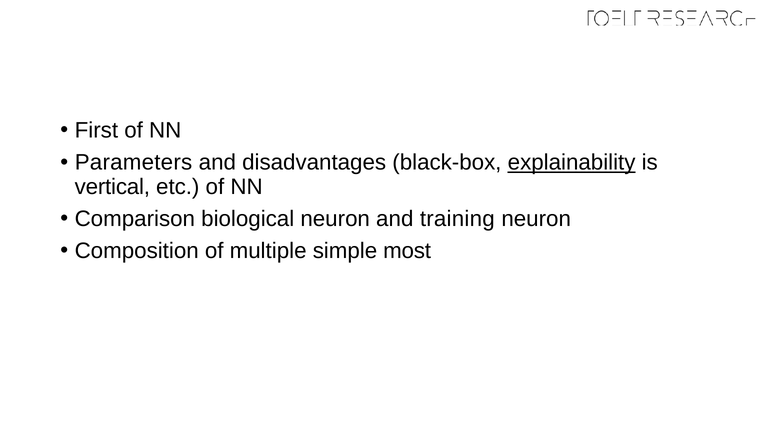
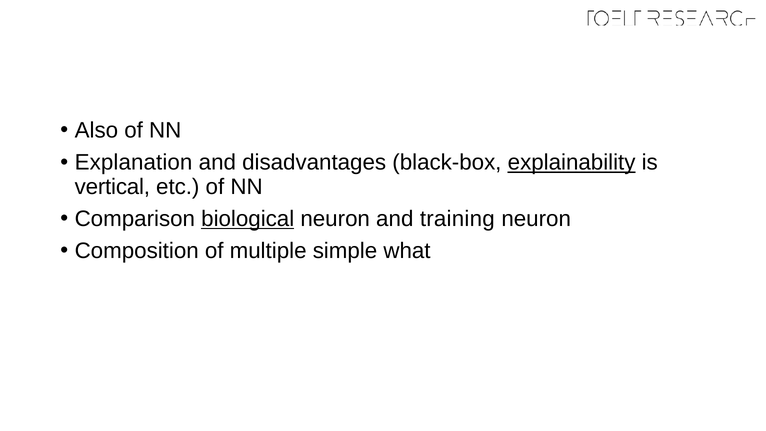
First: First -> Also
Parameters: Parameters -> Explanation
biological underline: none -> present
most: most -> what
